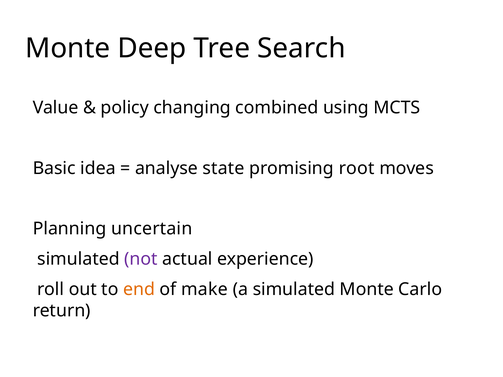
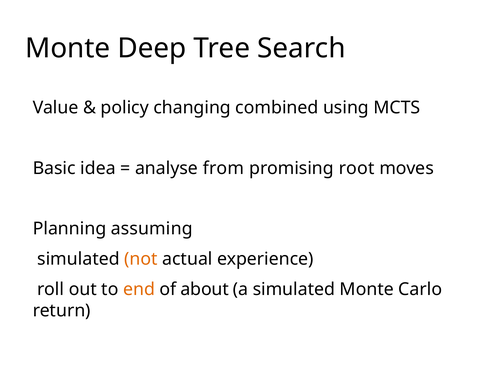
state: state -> from
uncertain: uncertain -> assuming
not colour: purple -> orange
make: make -> about
